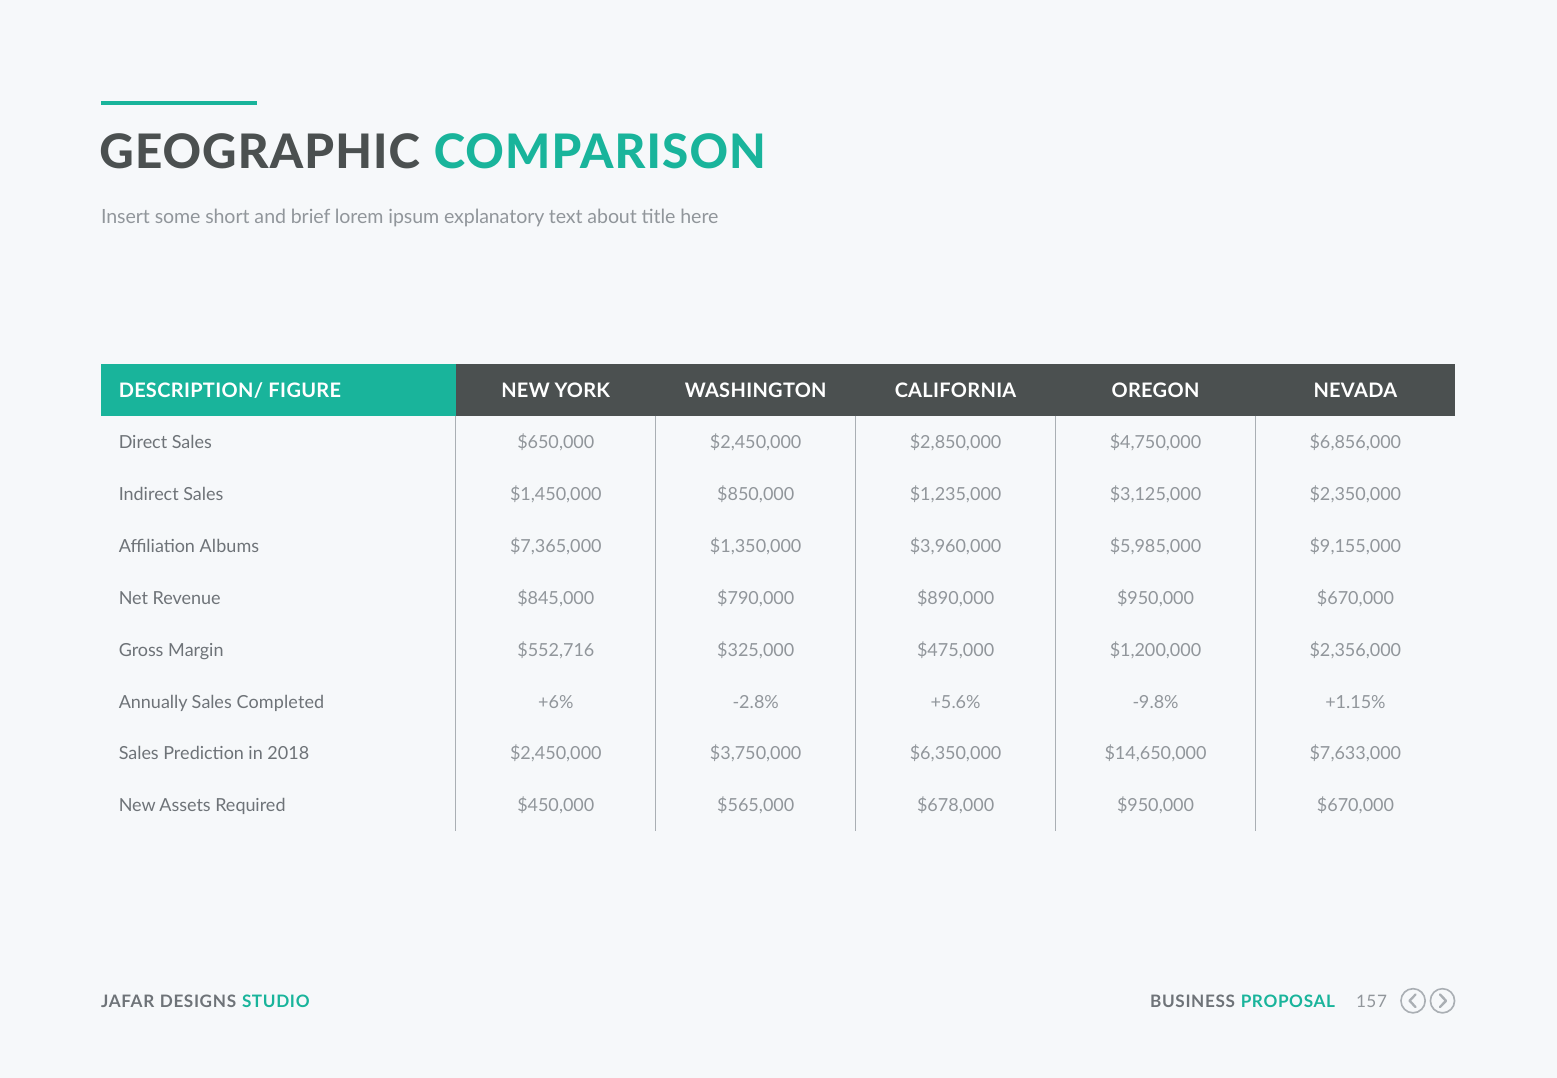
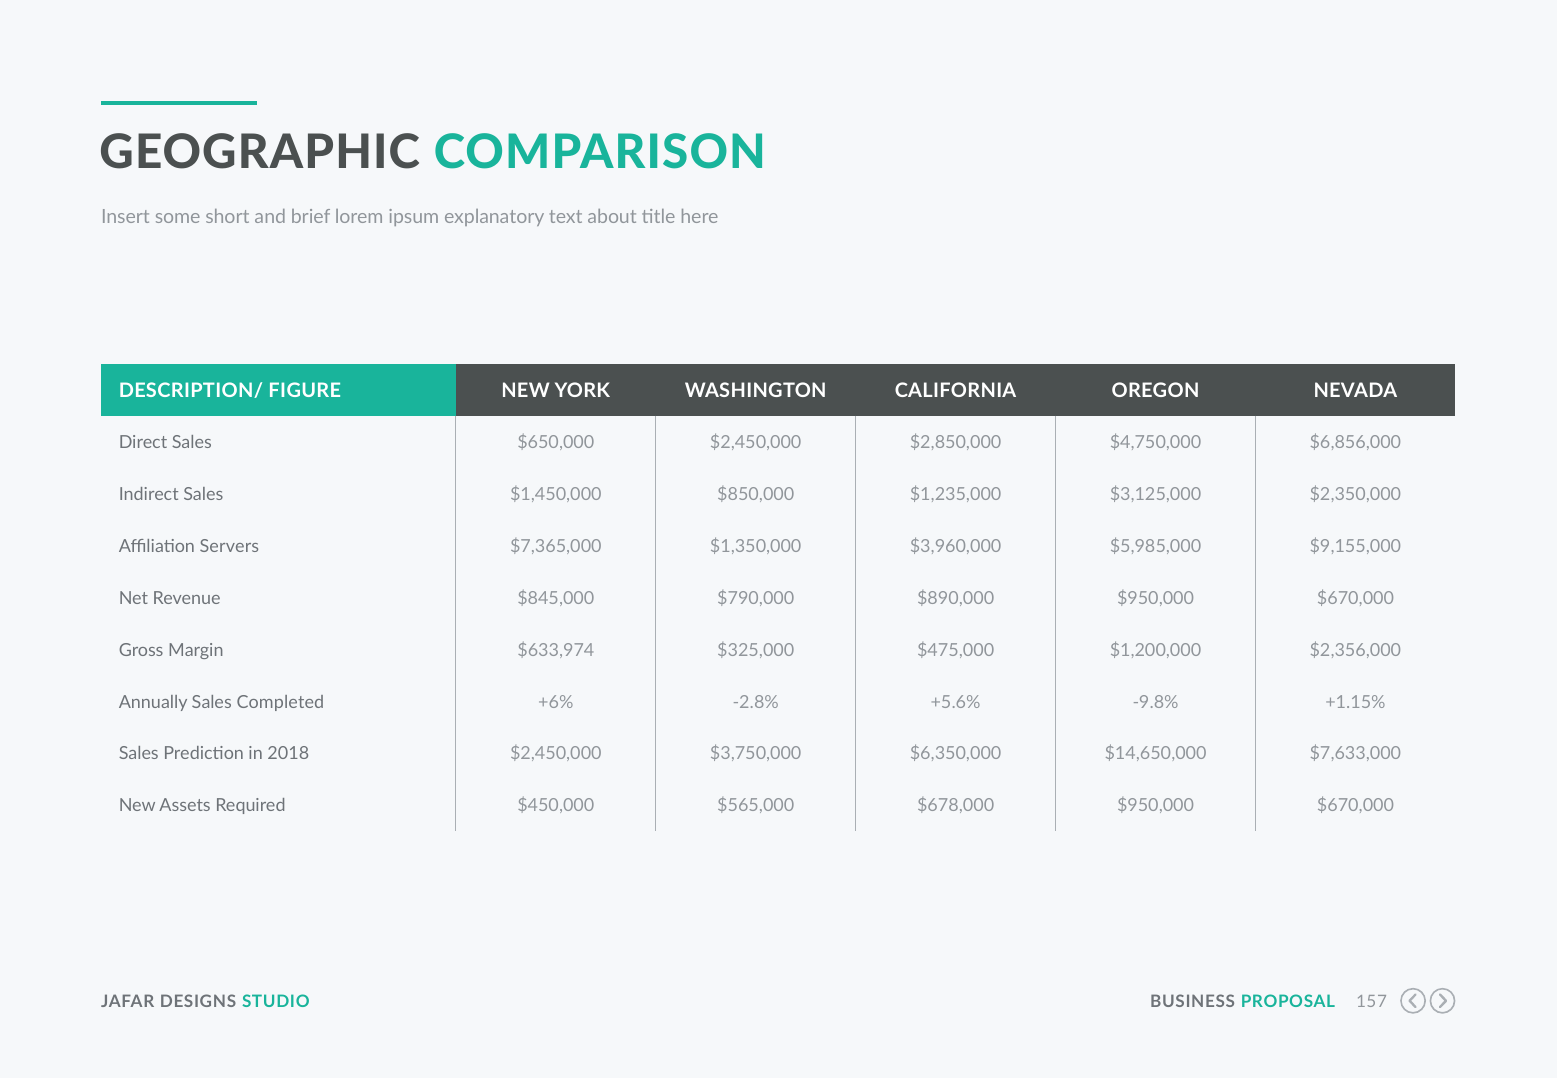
Albums: Albums -> Servers
$552,716: $552,716 -> $633,974
